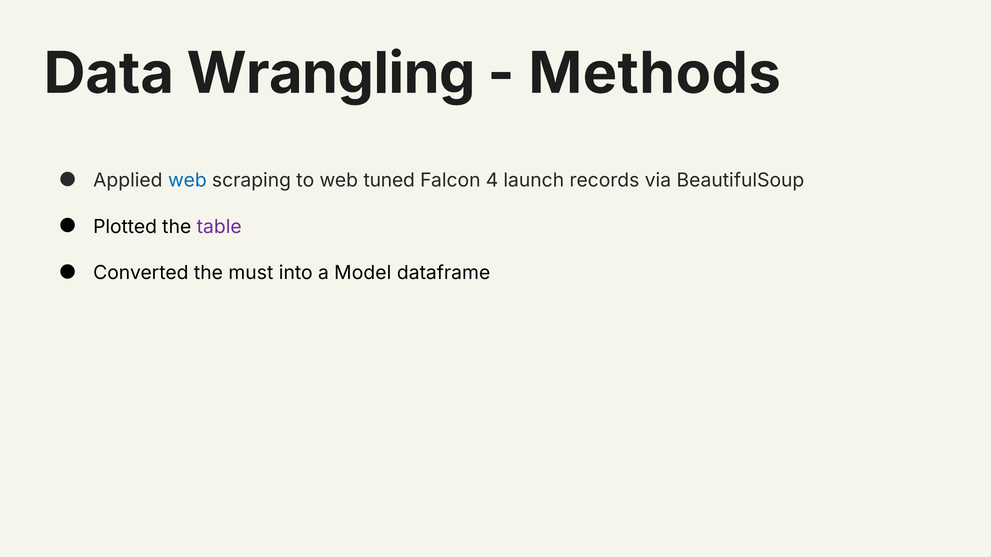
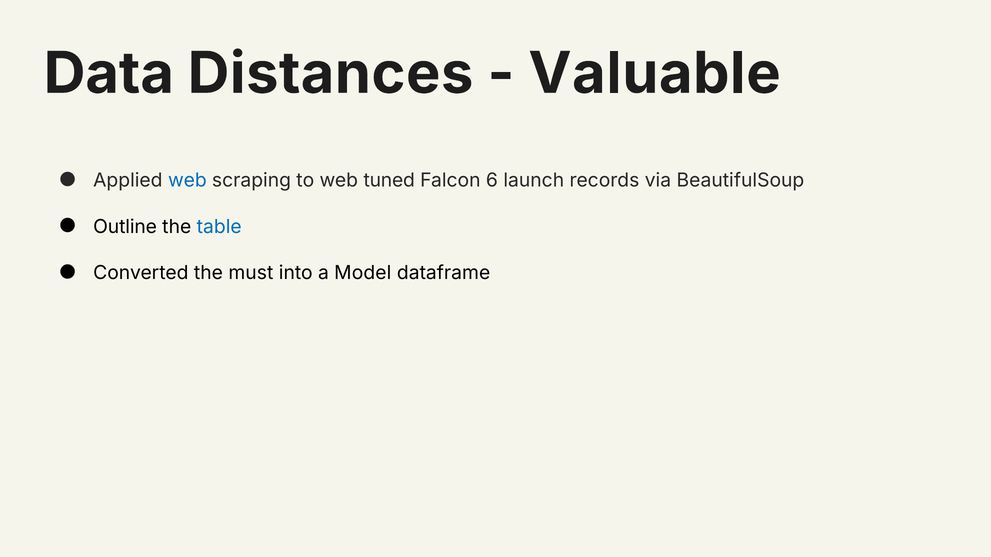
Wrangling: Wrangling -> Distances
Methods: Methods -> Valuable
4: 4 -> 6
Plotted: Plotted -> Outline
table colour: purple -> blue
